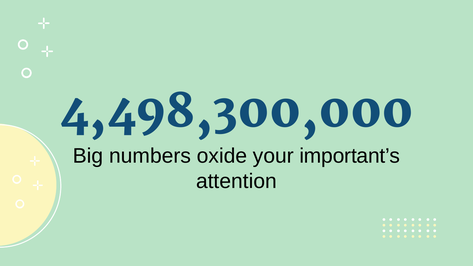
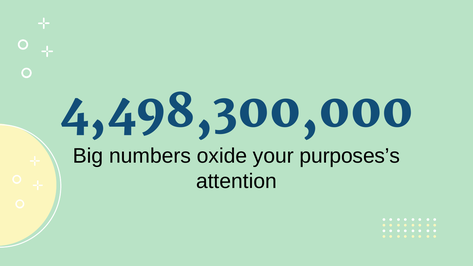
important’s: important’s -> purposes’s
